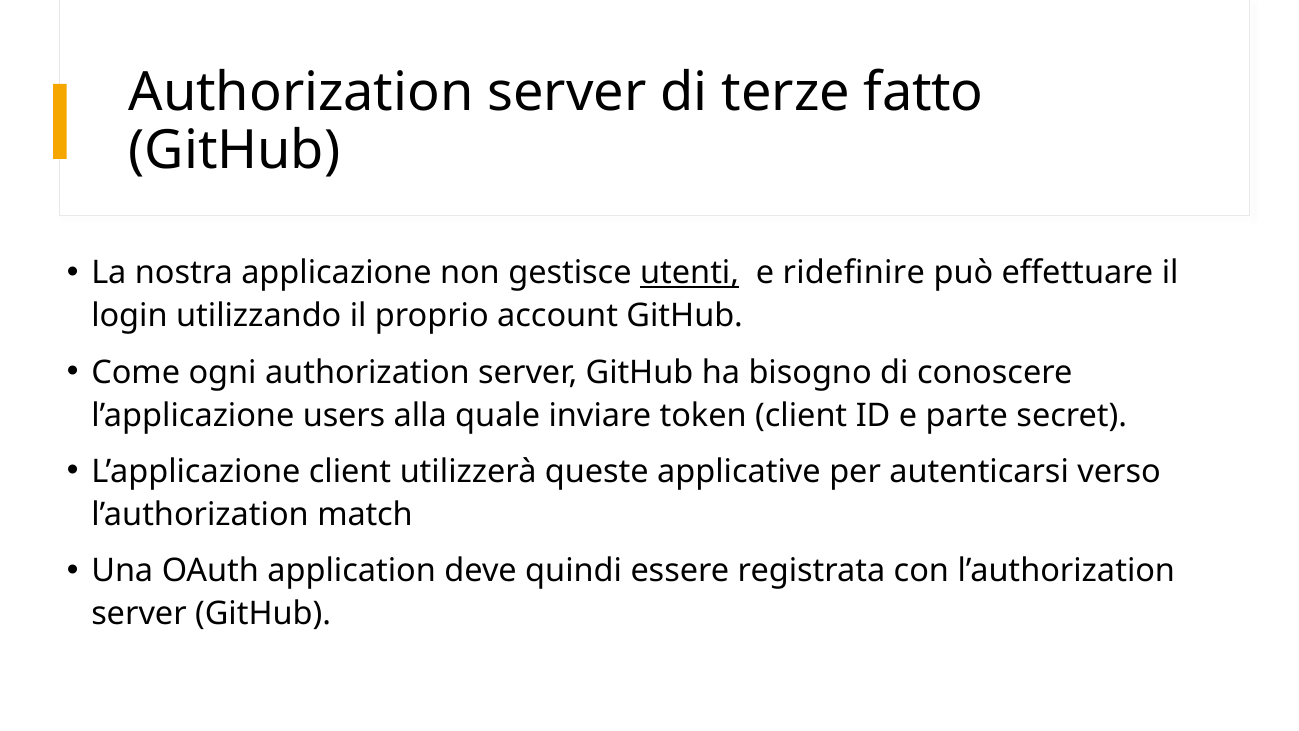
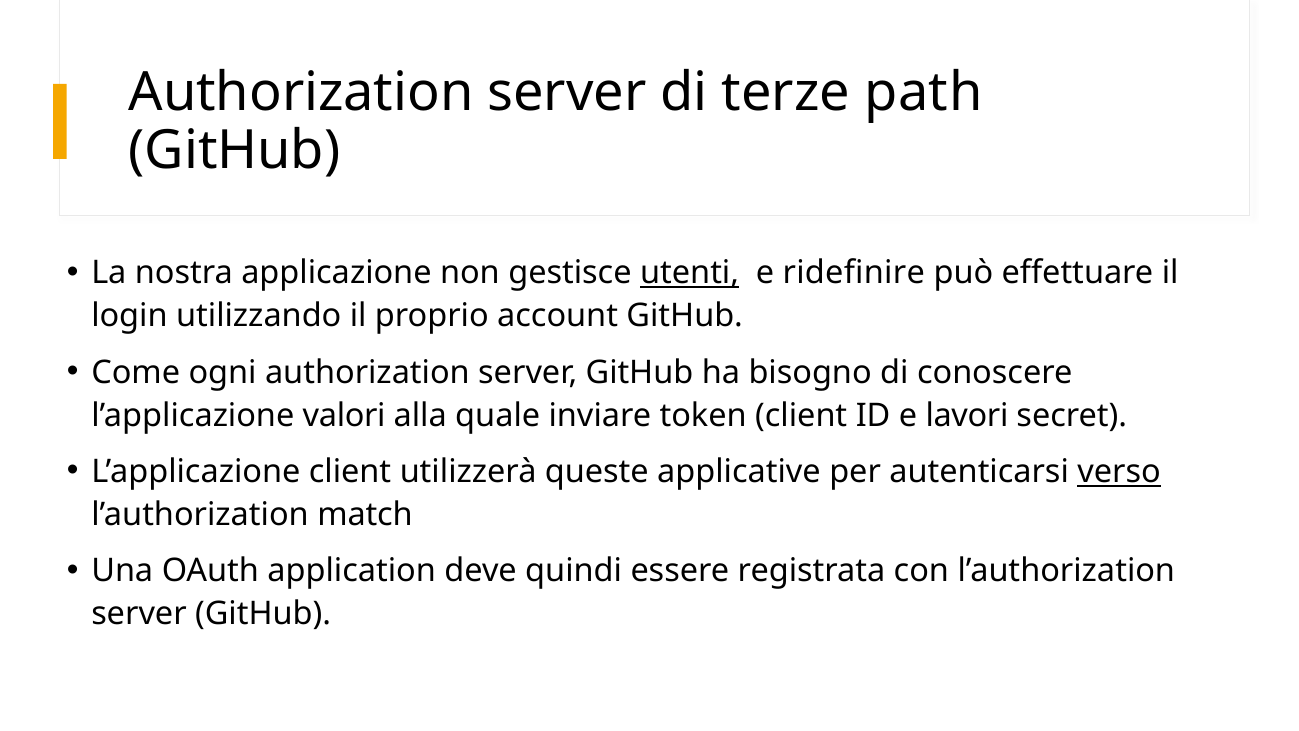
fatto: fatto -> path
users: users -> valori
parte: parte -> lavori
verso underline: none -> present
